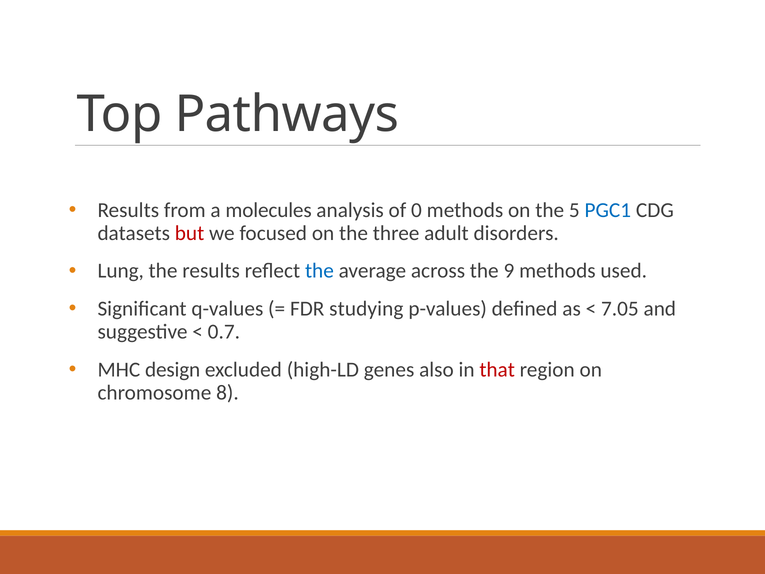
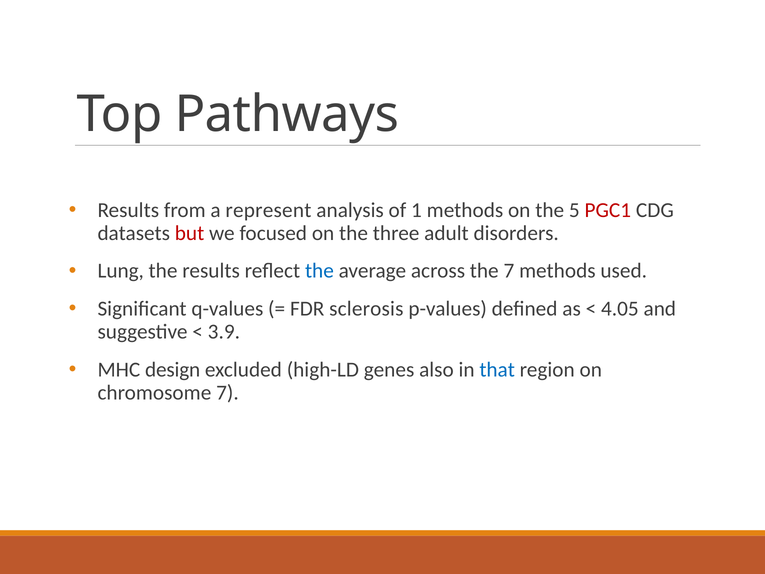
molecules: molecules -> represent
0: 0 -> 1
PGC1 colour: blue -> red
the 9: 9 -> 7
studying: studying -> sclerosis
7.05: 7.05 -> 4.05
0.7: 0.7 -> 3.9
that colour: red -> blue
chromosome 8: 8 -> 7
